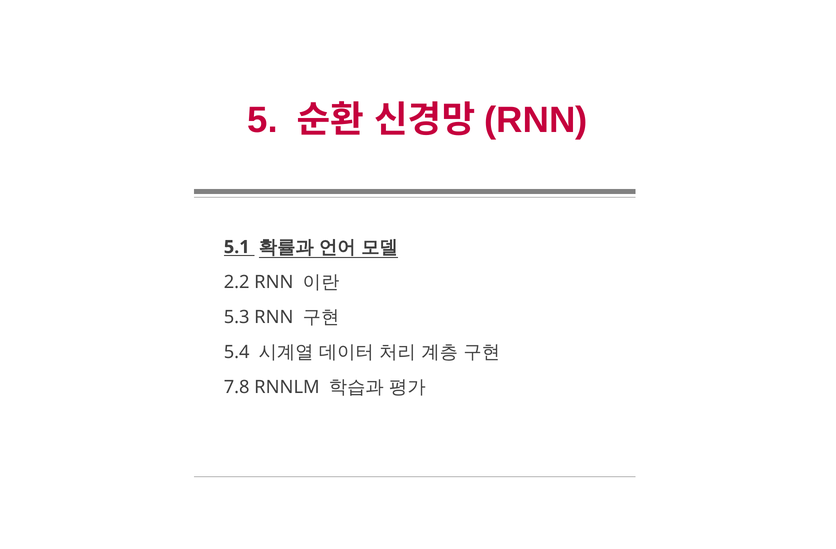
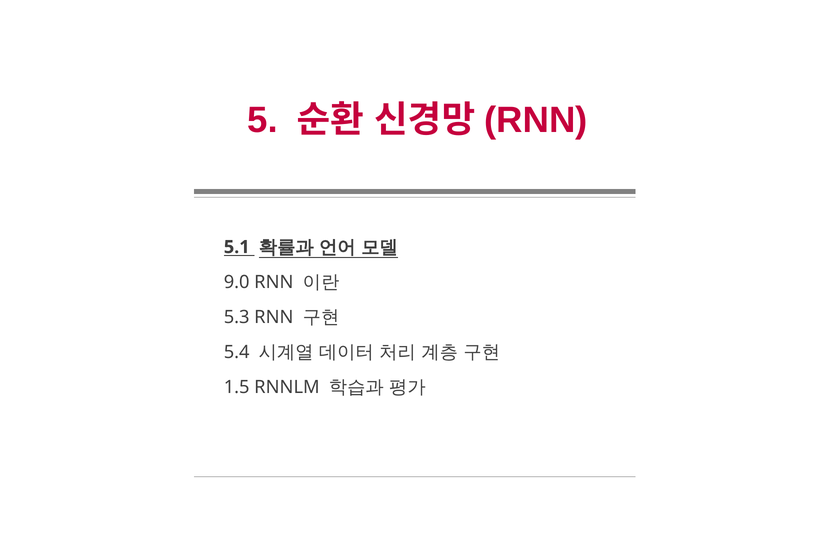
2.2: 2.2 -> 9.0
7.8: 7.8 -> 1.5
